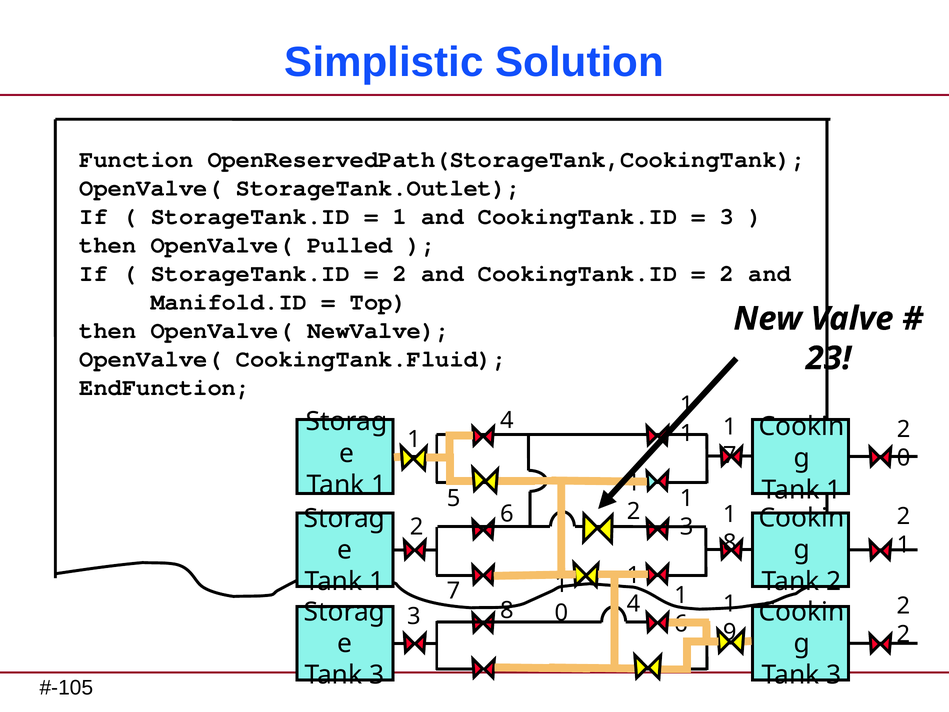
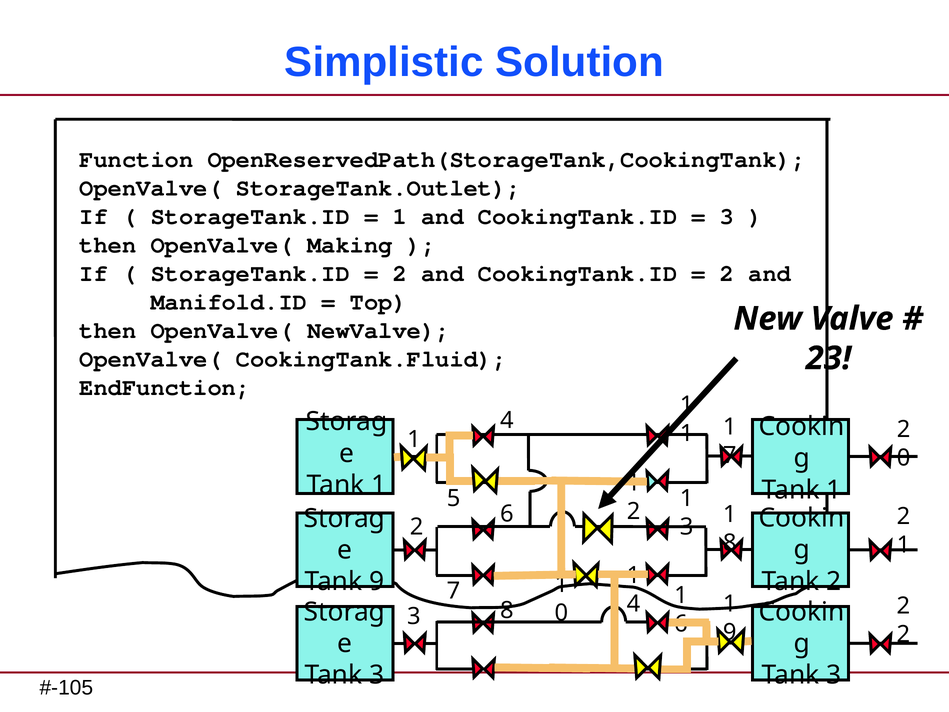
Pulled: Pulled -> Making
1 at (377, 582): 1 -> 9
